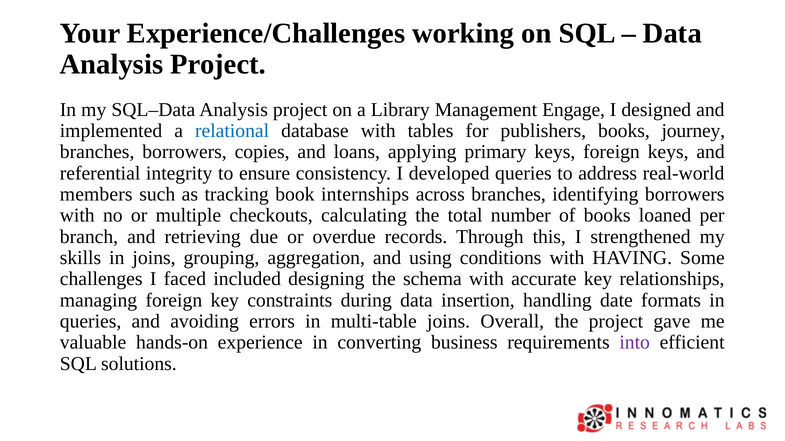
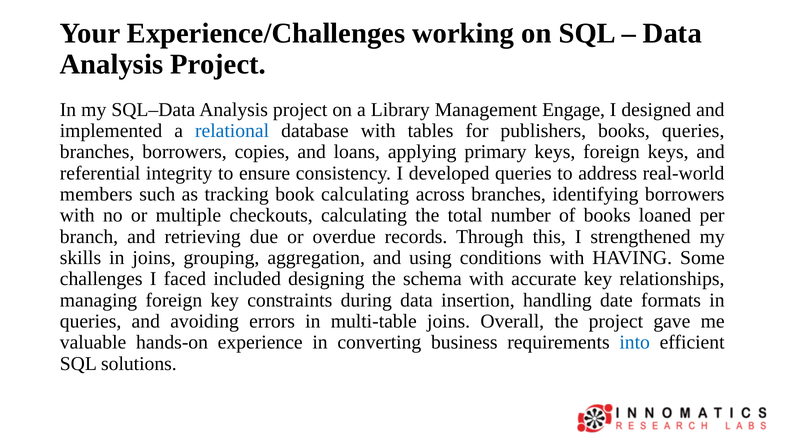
books journey: journey -> queries
book internships: internships -> calculating
into colour: purple -> blue
